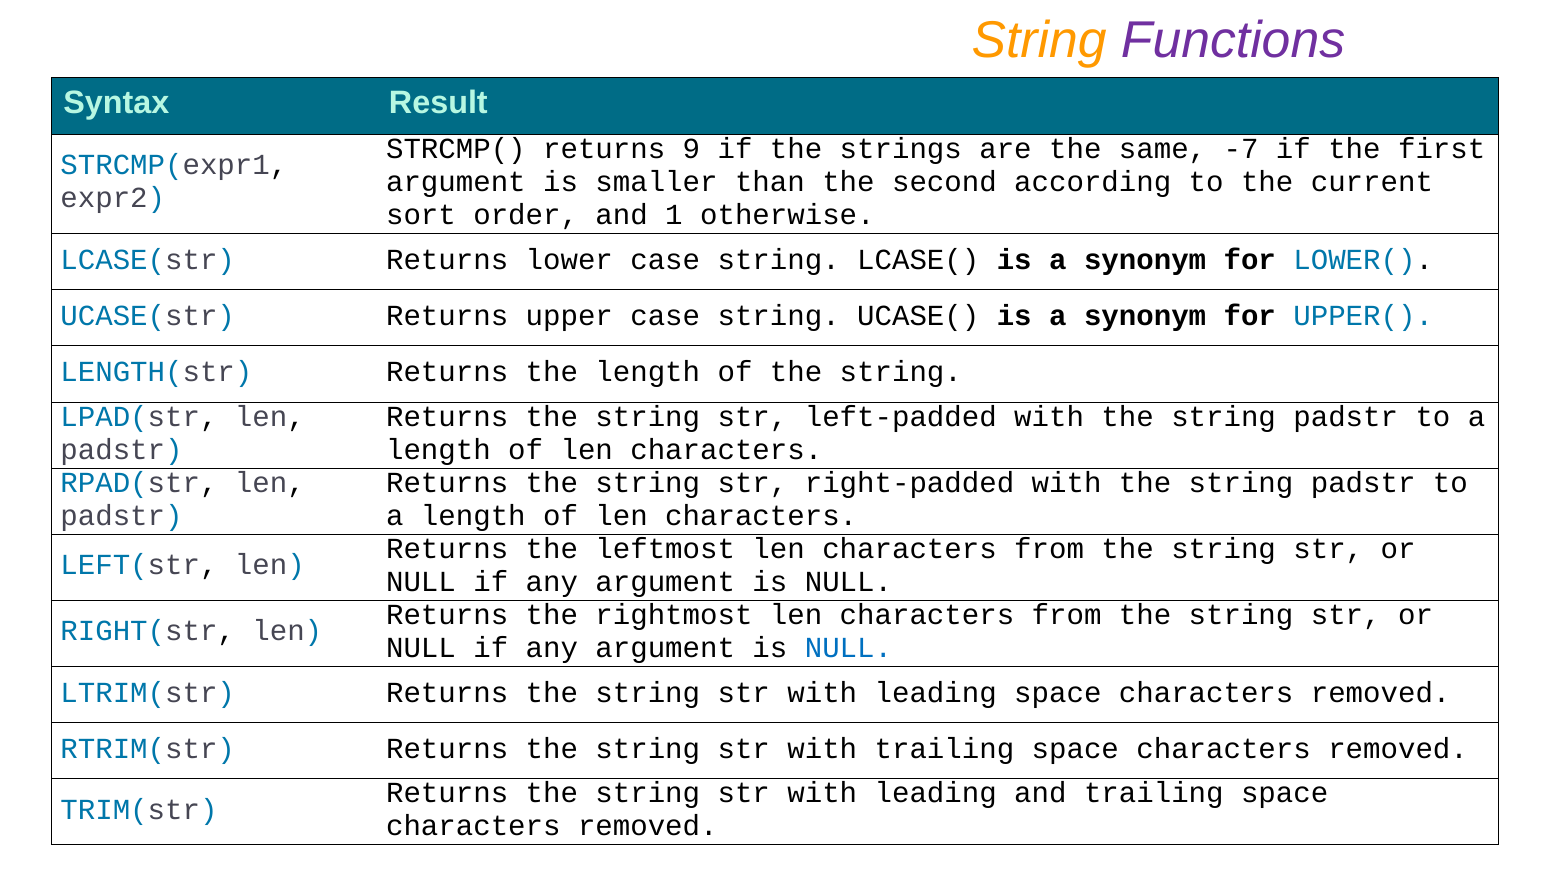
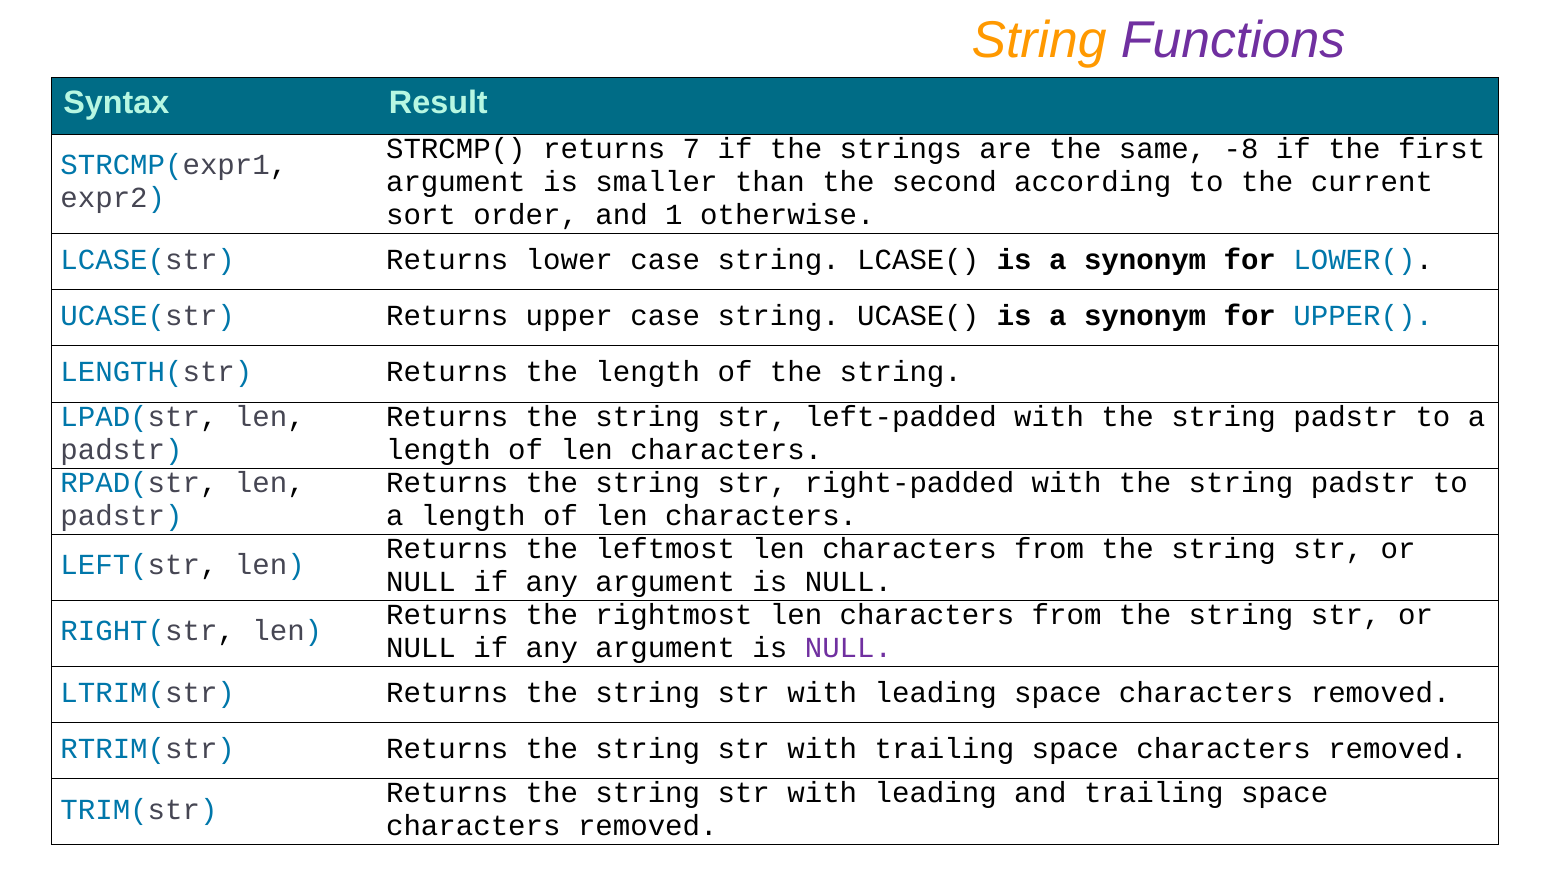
9: 9 -> 7
-7: -7 -> -8
NULL at (848, 647) colour: blue -> purple
